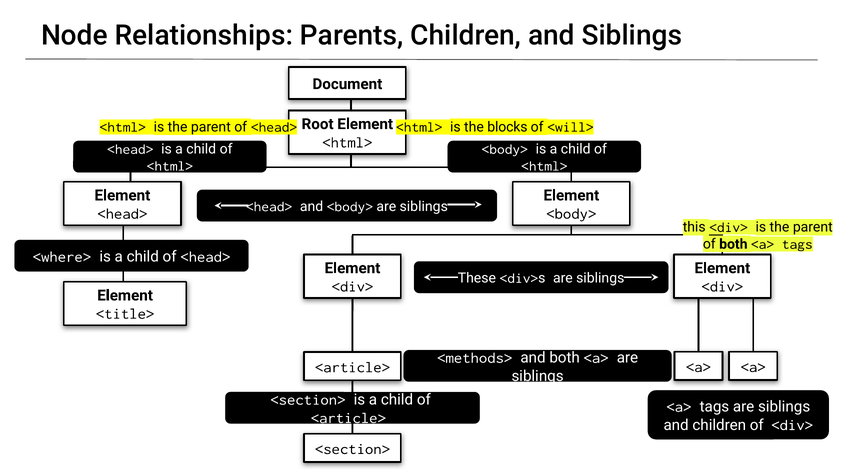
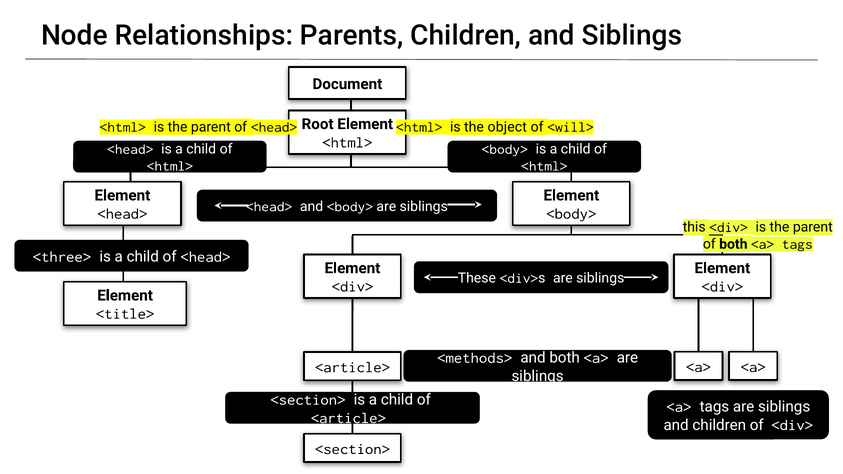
blocks: blocks -> object
<where>: <where> -> <three>
